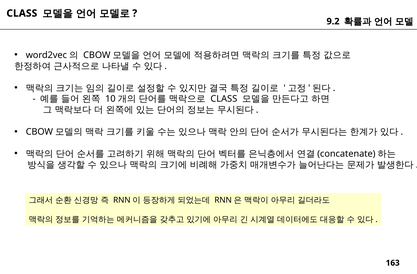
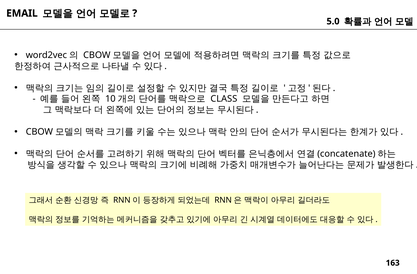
CLASS at (22, 13): CLASS -> EMAIL
9.2: 9.2 -> 5.0
